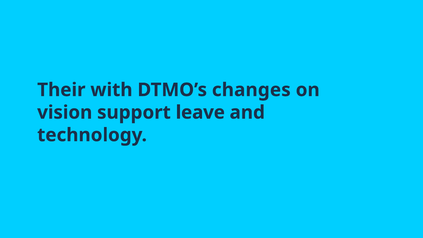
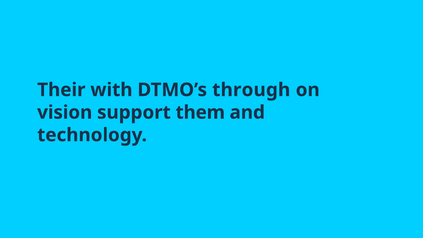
changes: changes -> through
leave: leave -> them
